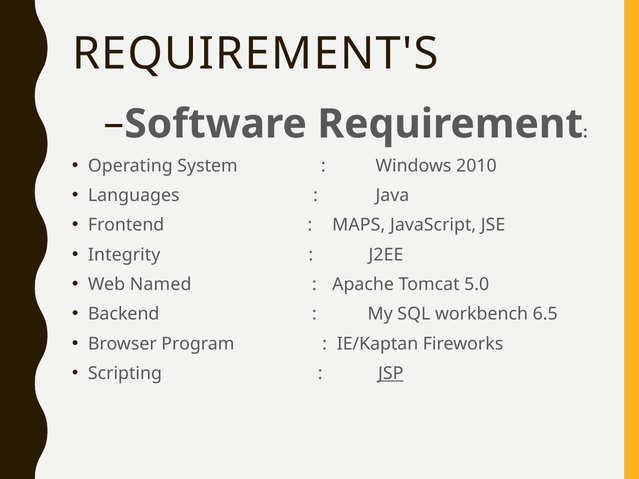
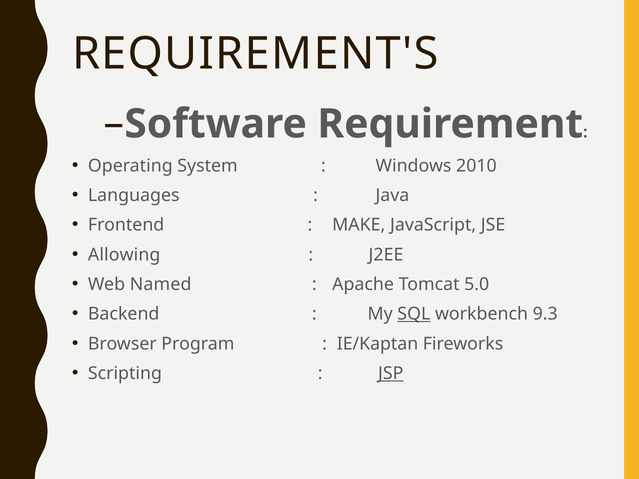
MAPS: MAPS -> MAKE
Integrity: Integrity -> Allowing
SQL underline: none -> present
6.5: 6.5 -> 9.3
